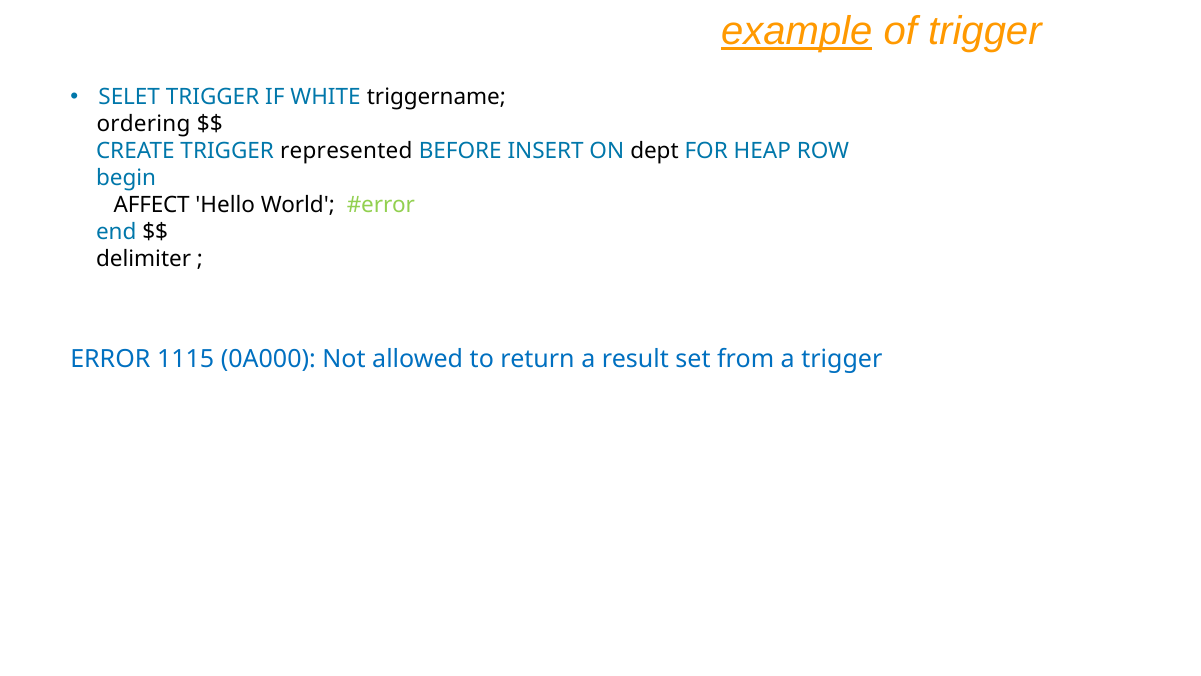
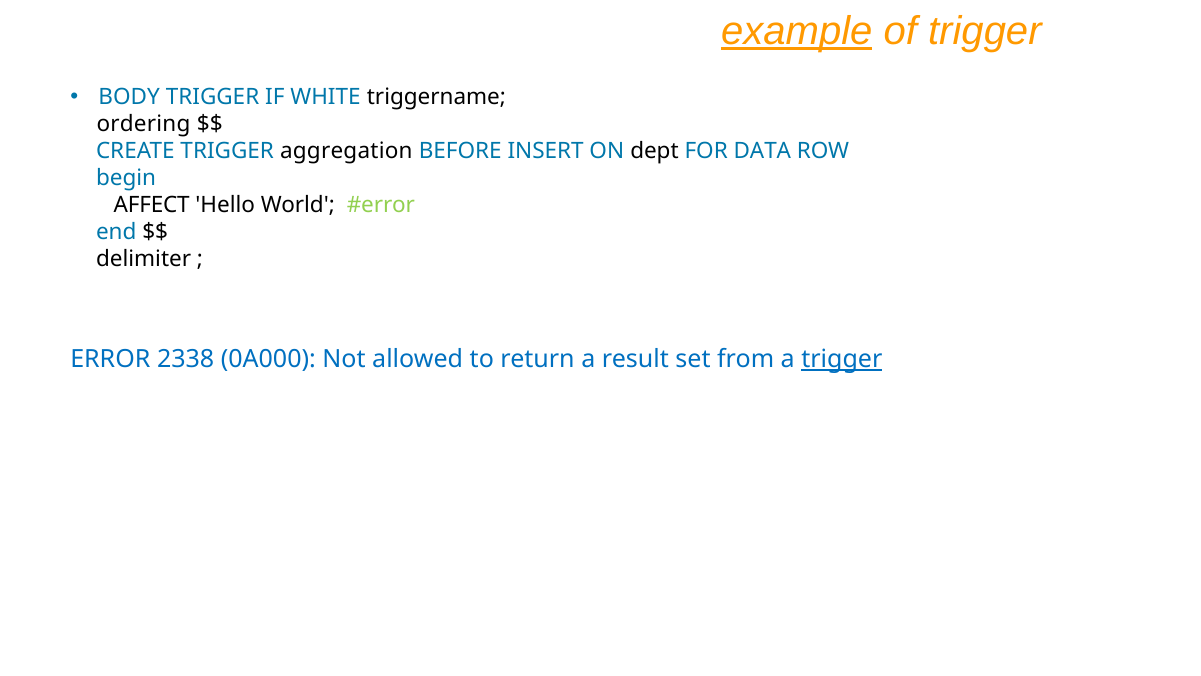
SELET: SELET -> BODY
represented: represented -> aggregation
HEAP: HEAP -> DATA
1115: 1115 -> 2338
trigger at (842, 359) underline: none -> present
